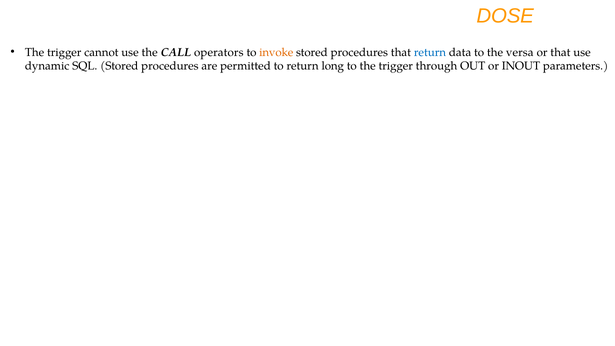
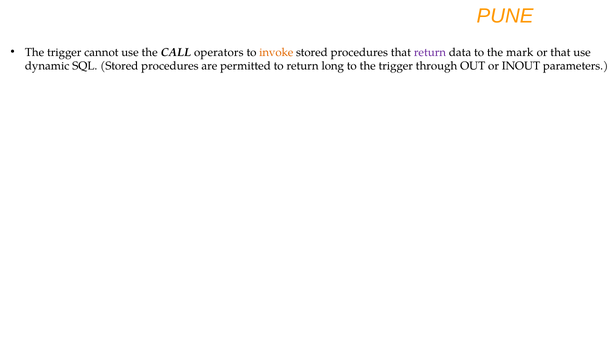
DOSE: DOSE -> PUNE
return at (430, 52) colour: blue -> purple
versa: versa -> mark
